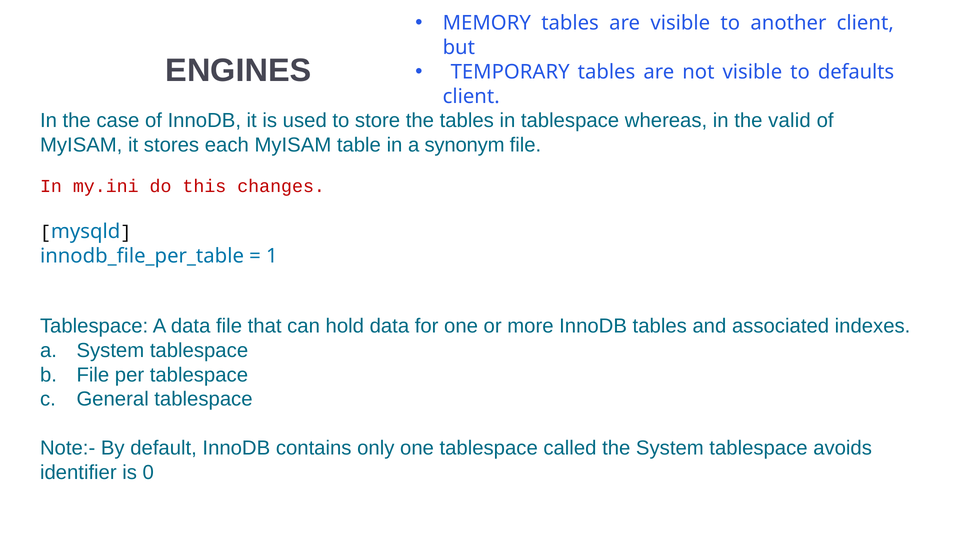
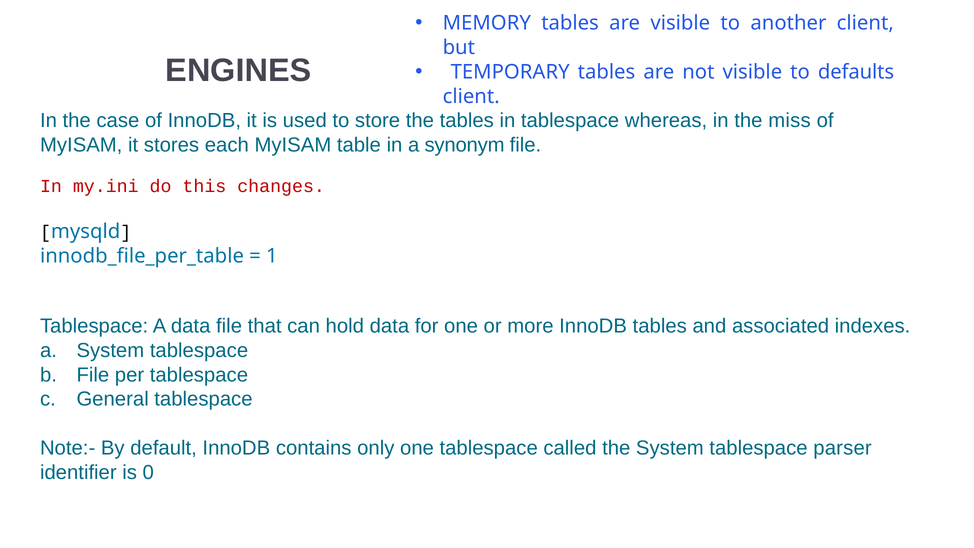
valid: valid -> miss
avoids: avoids -> parser
